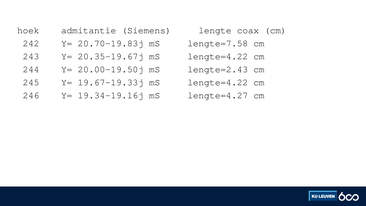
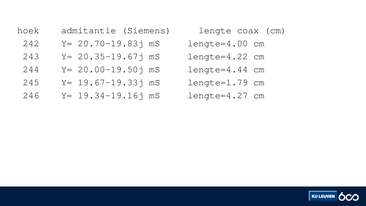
lengte=7.58: lengte=7.58 -> lengte=4.00
lengte=2.43: lengte=2.43 -> lengte=4.44
19.67-19.33j mS lengte=4.22: lengte=4.22 -> lengte=1.79
